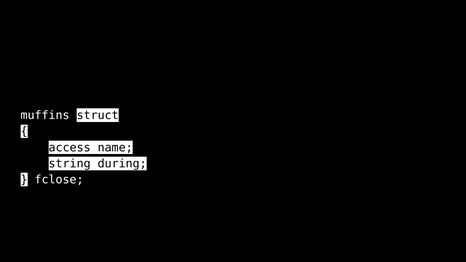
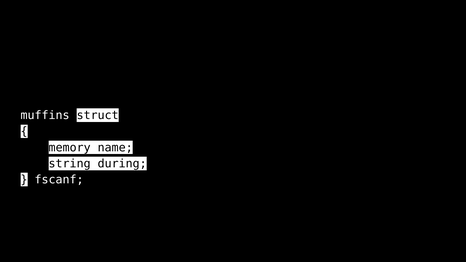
access: access -> memory
fclose: fclose -> fscanf
